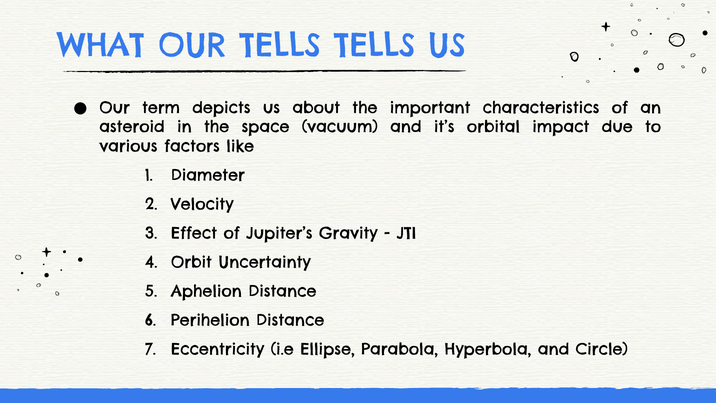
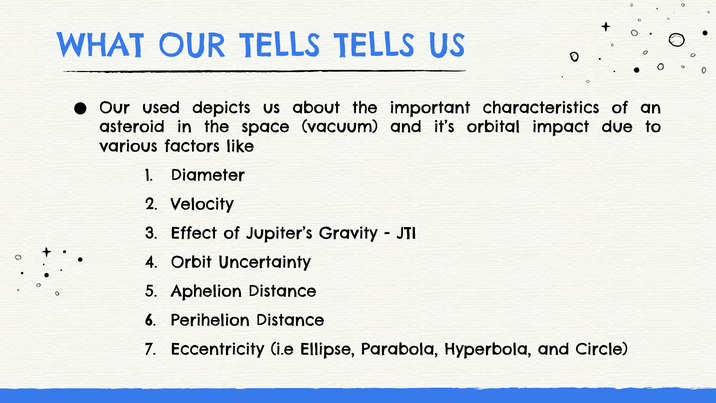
term: term -> used
